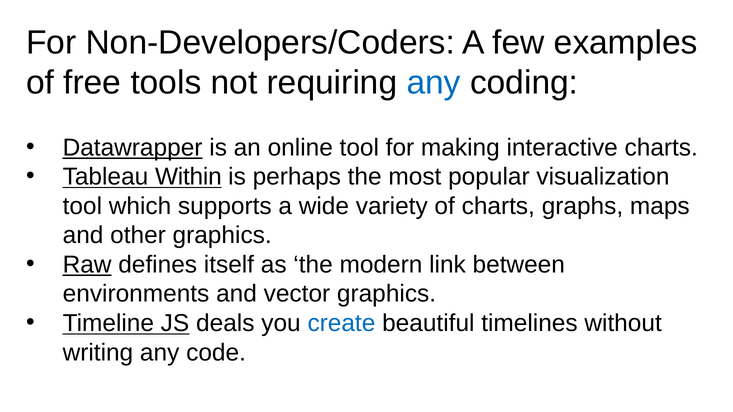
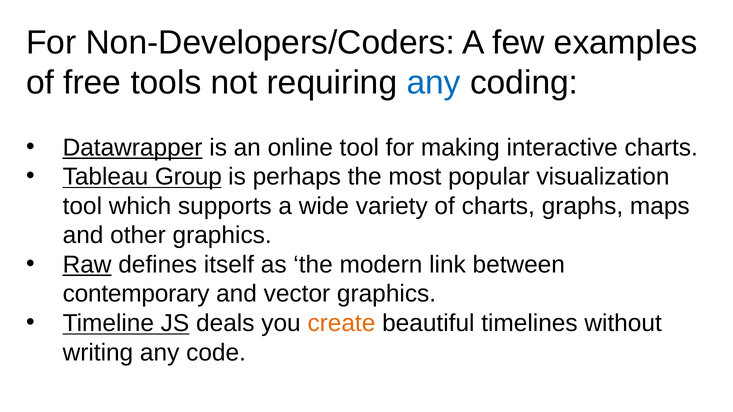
Within: Within -> Group
environments: environments -> contemporary
create colour: blue -> orange
